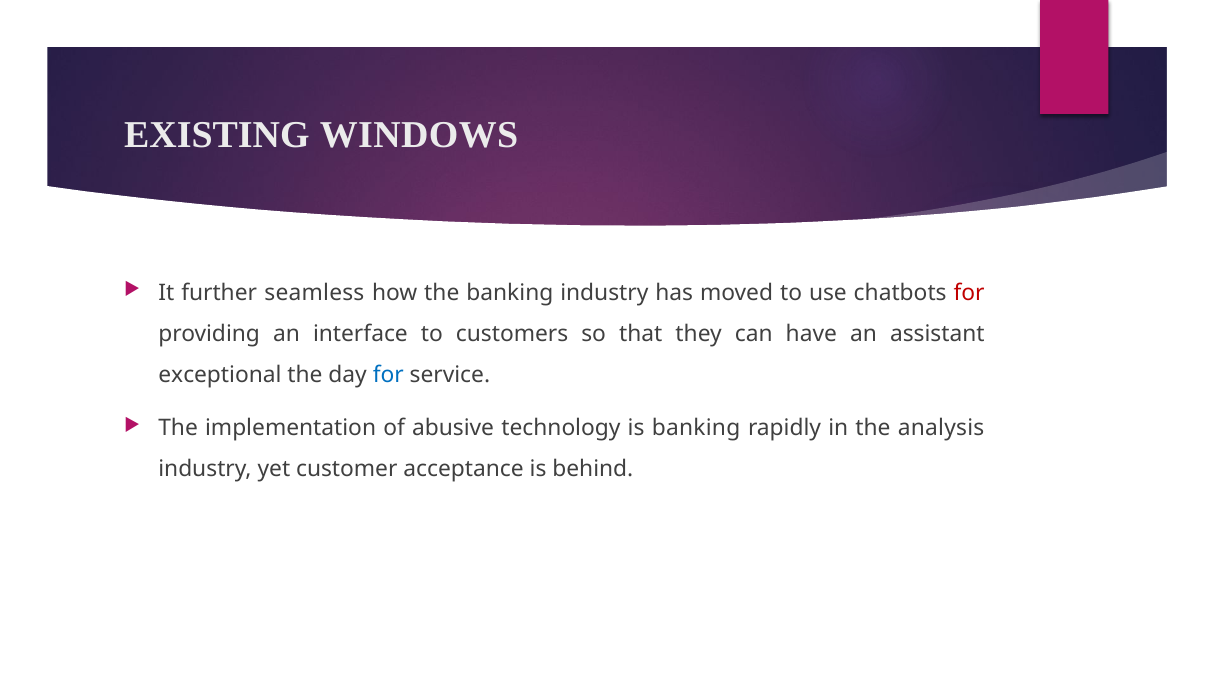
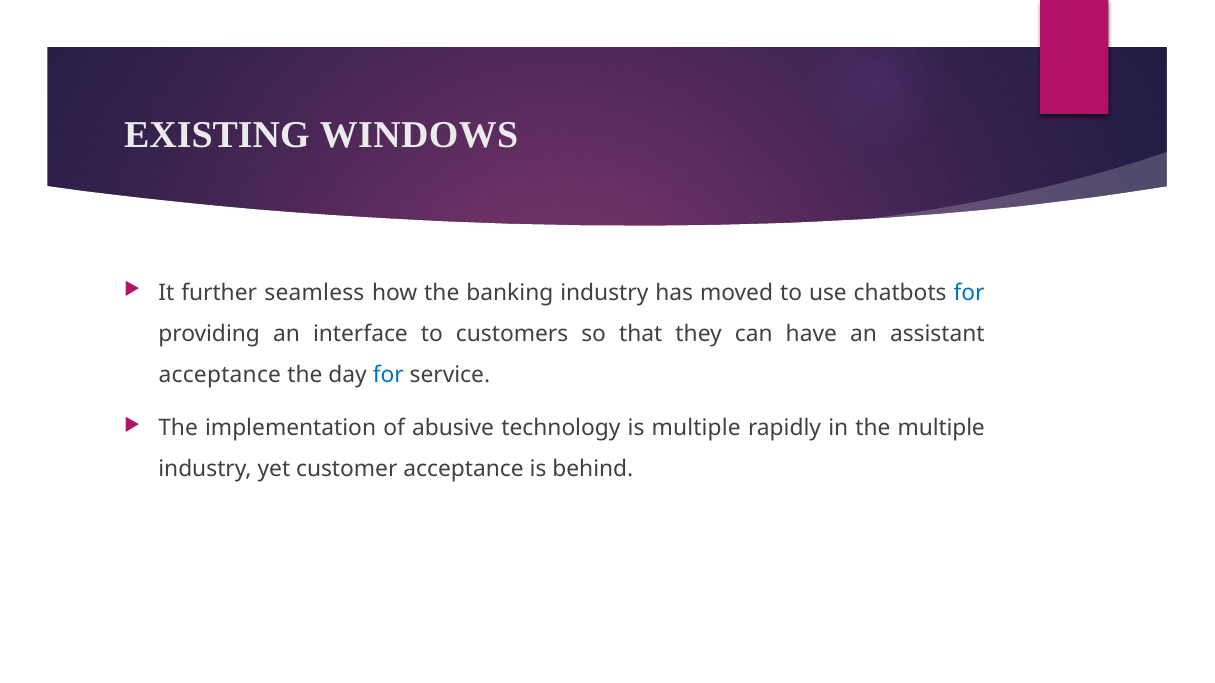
for at (969, 293) colour: red -> blue
exceptional at (220, 375): exceptional -> acceptance
is banking: banking -> multiple
the analysis: analysis -> multiple
